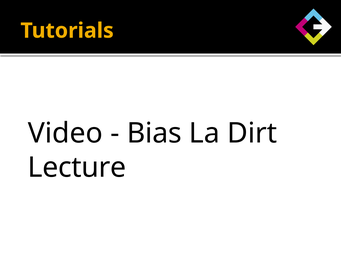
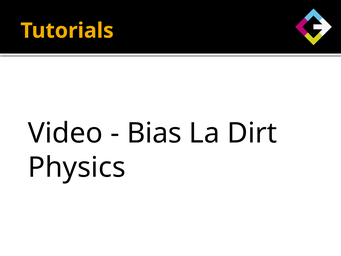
Lecture: Lecture -> Physics
